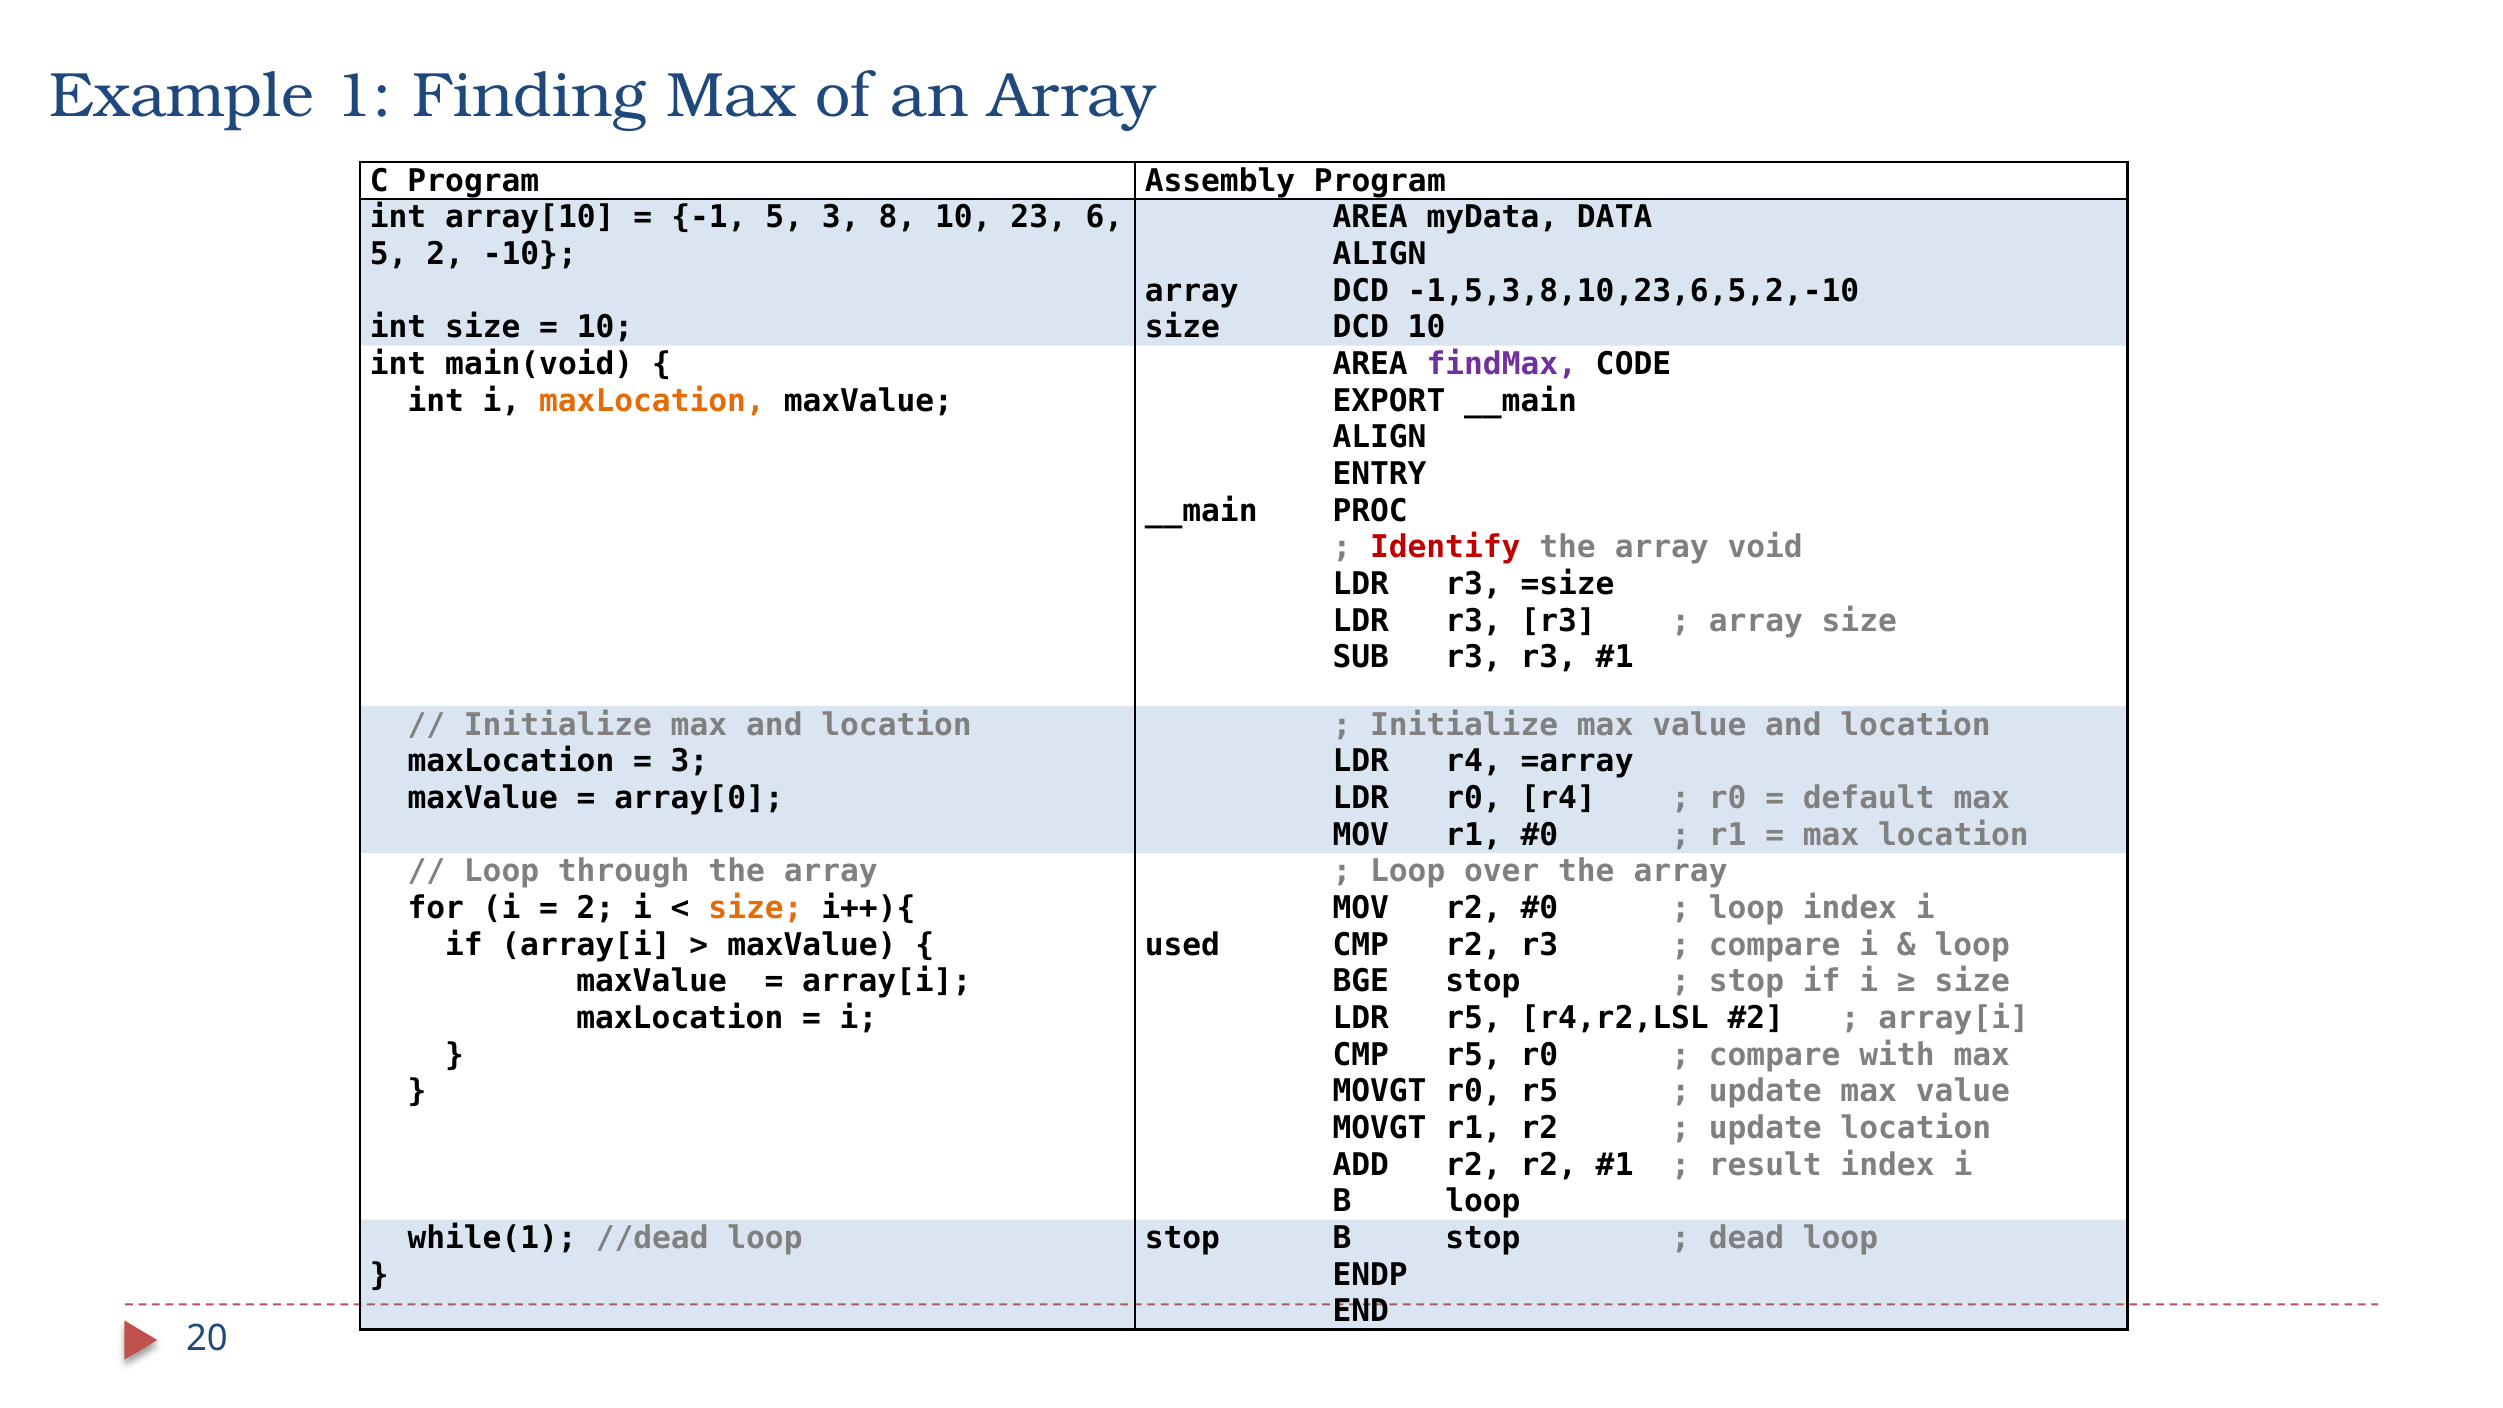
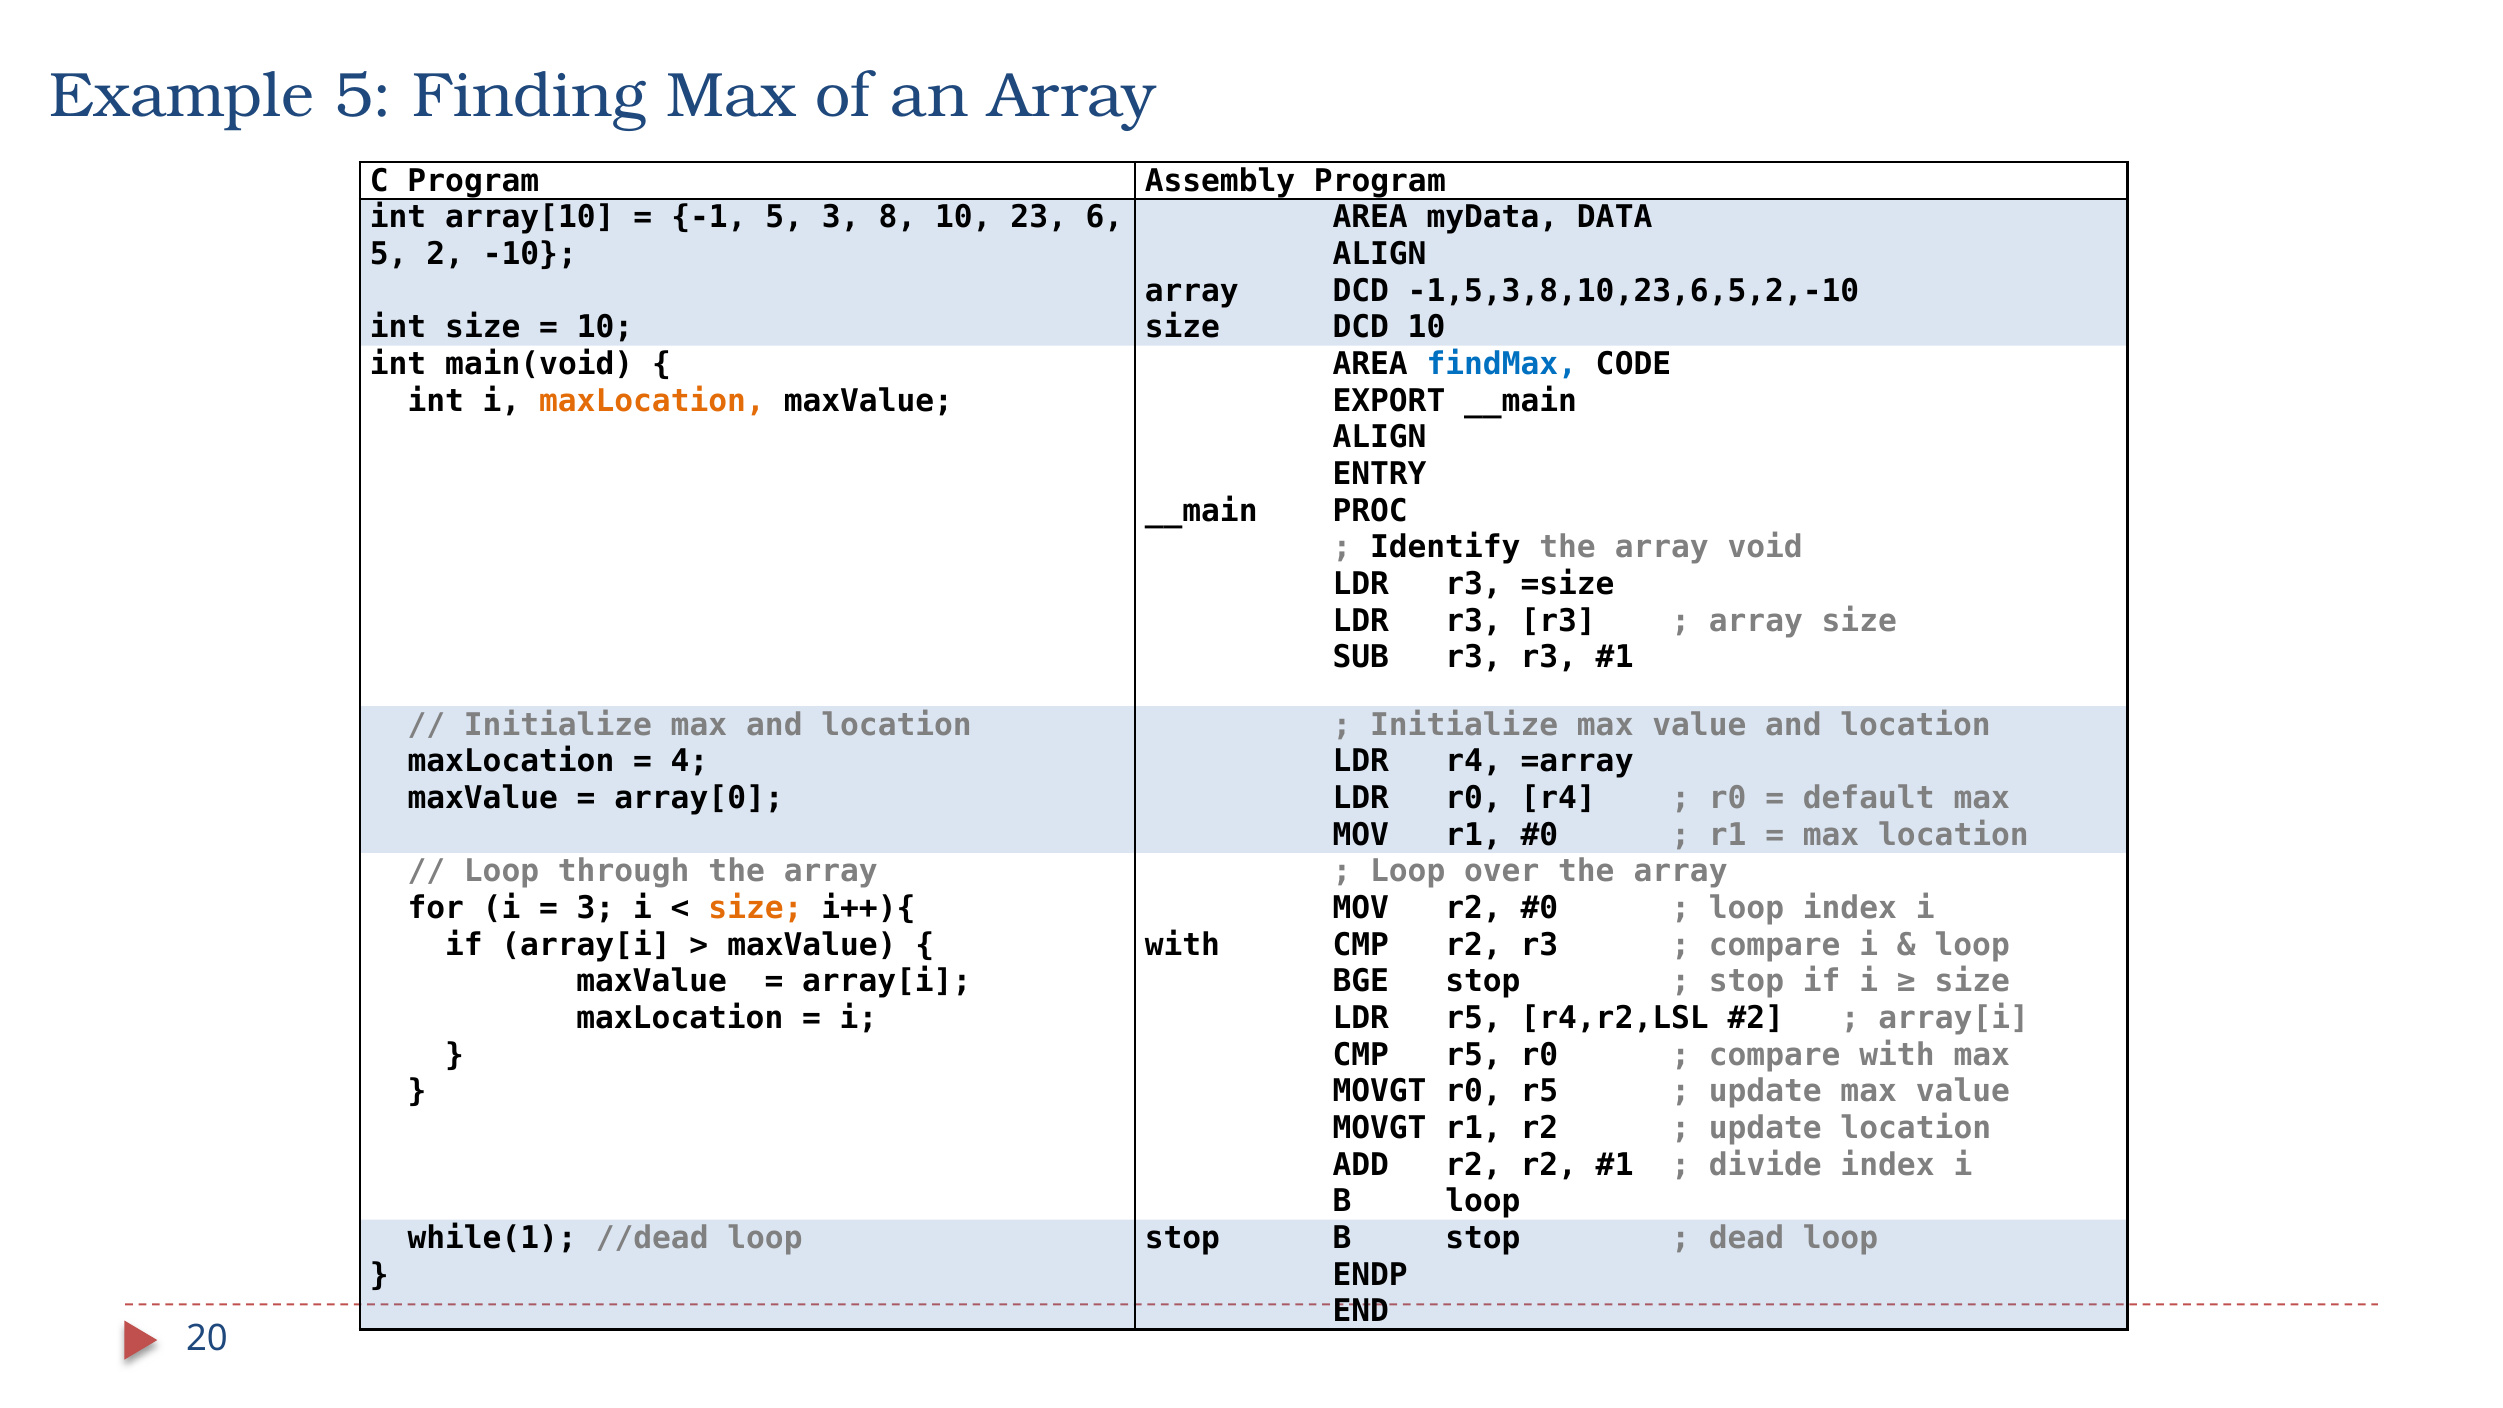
Example 1: 1 -> 5
findMax colour: purple -> blue
Identify colour: red -> black
3 at (690, 762): 3 -> 4
2 at (595, 908): 2 -> 3
used at (1182, 945): used -> with
result: result -> divide
